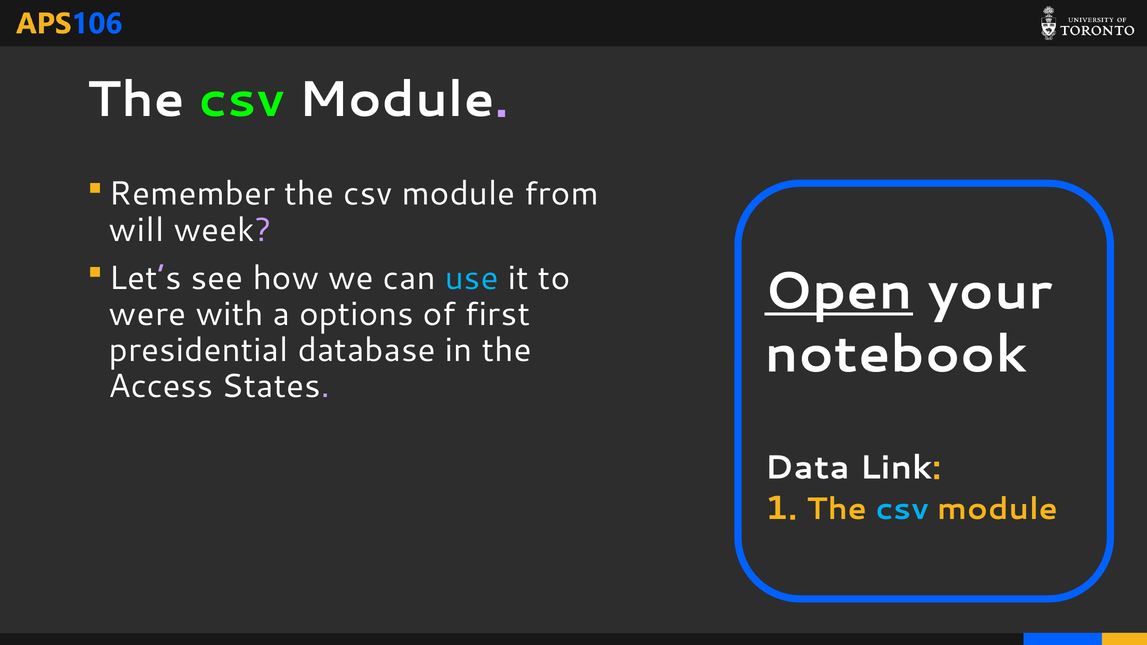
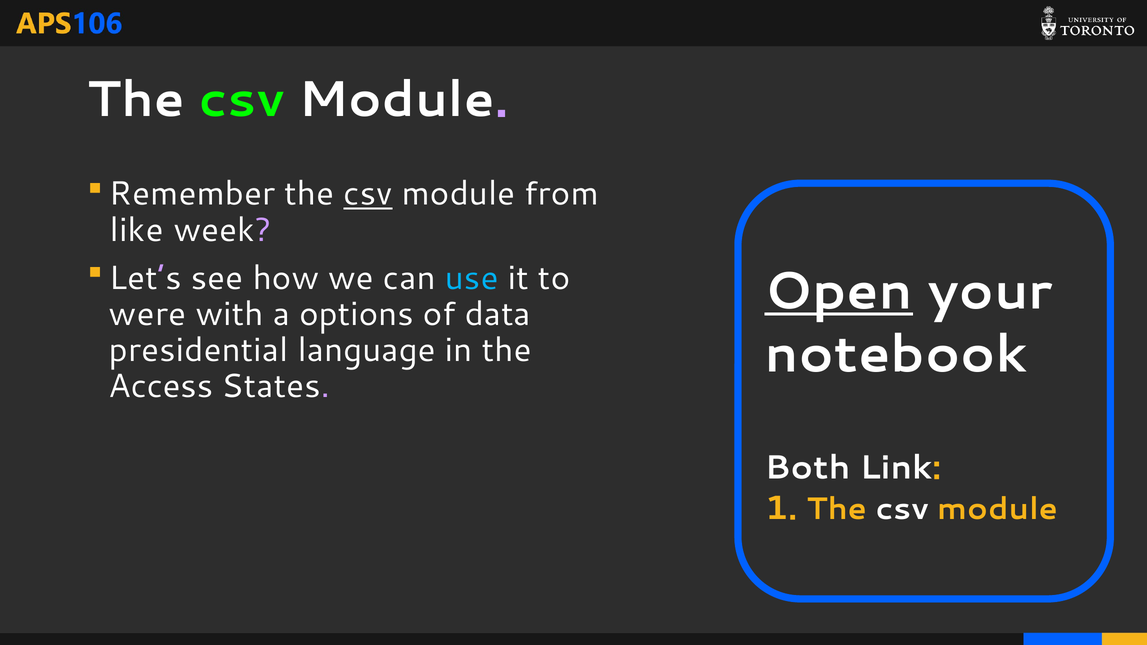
csv at (368, 194) underline: none -> present
will: will -> like
first: first -> data
database: database -> language
Data: Data -> Both
csv at (902, 509) colour: light blue -> white
